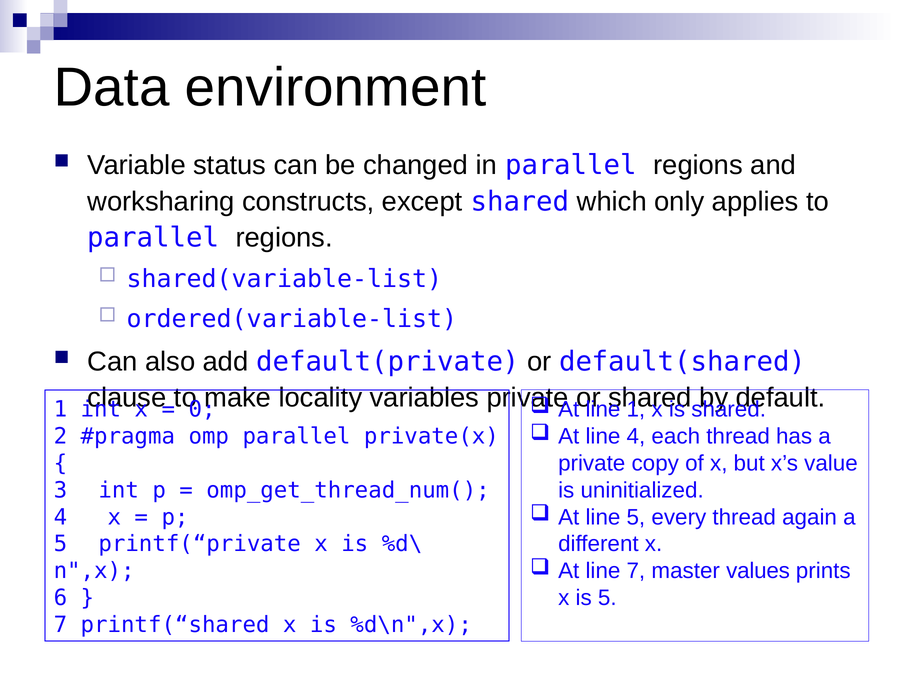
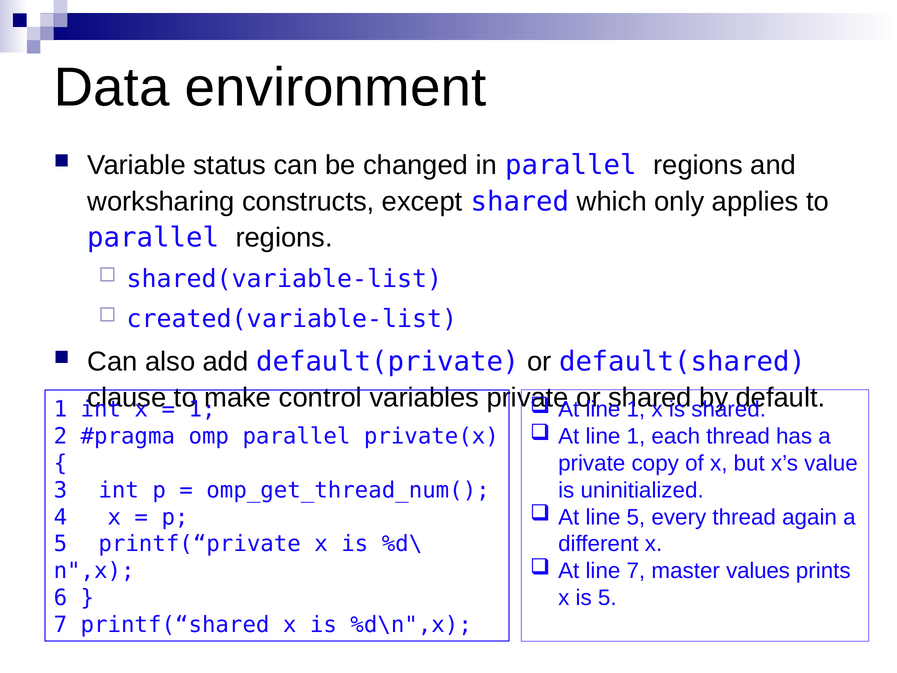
ordered(variable-list: ordered(variable-list -> created(variable-list
locality: locality -> control
0 at (202, 409): 0 -> 1
4 at (636, 436): 4 -> 1
